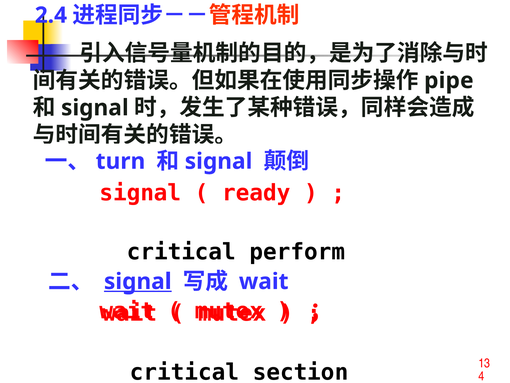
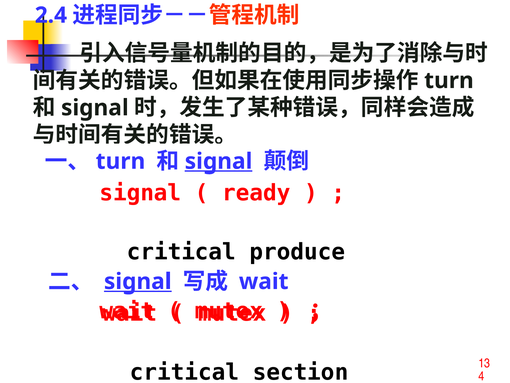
pipe at (449, 80): pipe -> turn
signal at (219, 161) underline: none -> present
perform: perform -> produce
